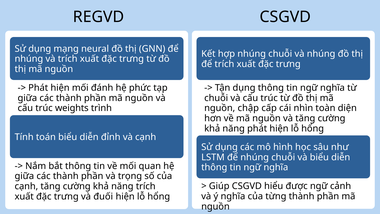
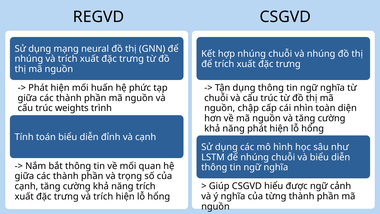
đánh: đánh -> huấn
trưng và đuối: đuối -> trích
